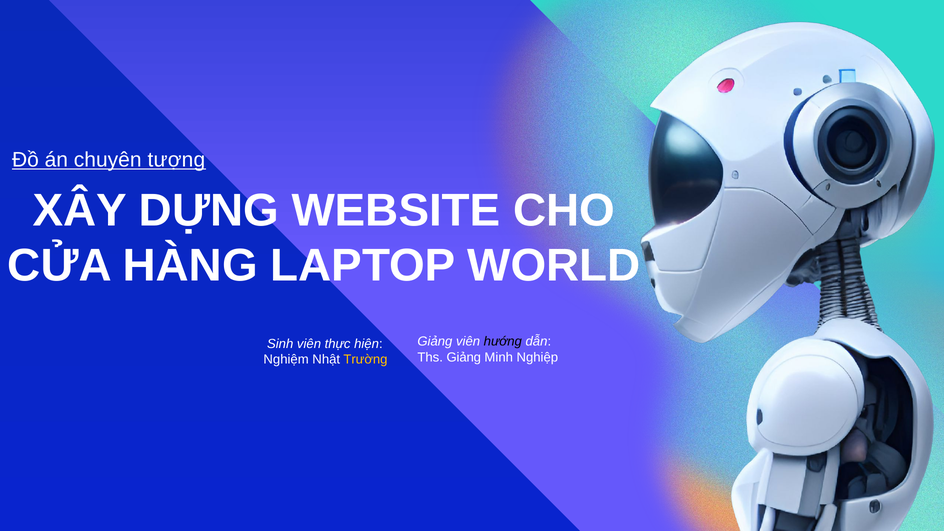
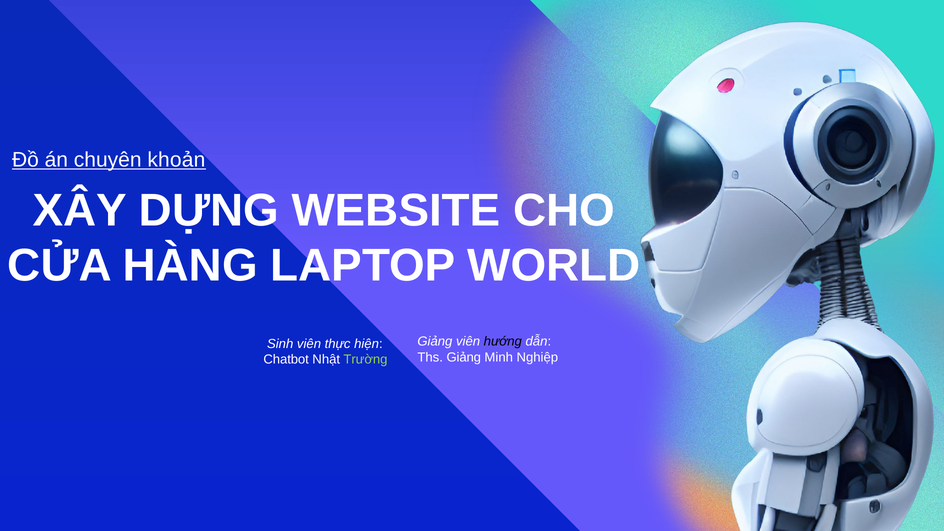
tượng: tượng -> khoản
Nghiệm: Nghiệm -> Chatbot
Trường colour: yellow -> light green
